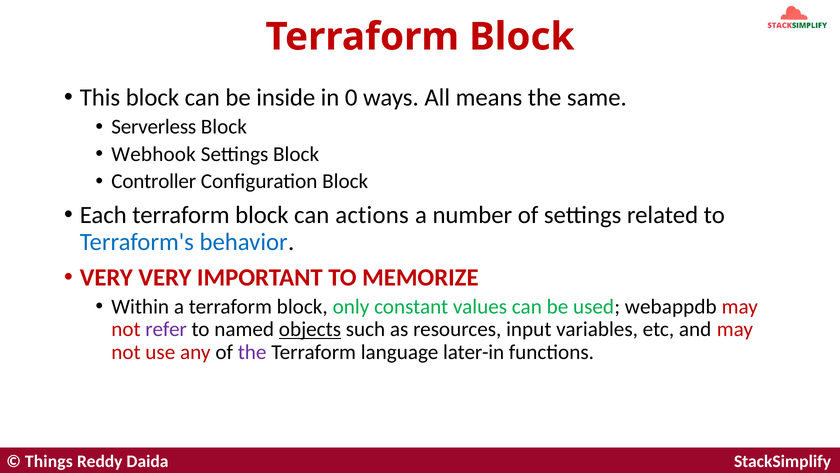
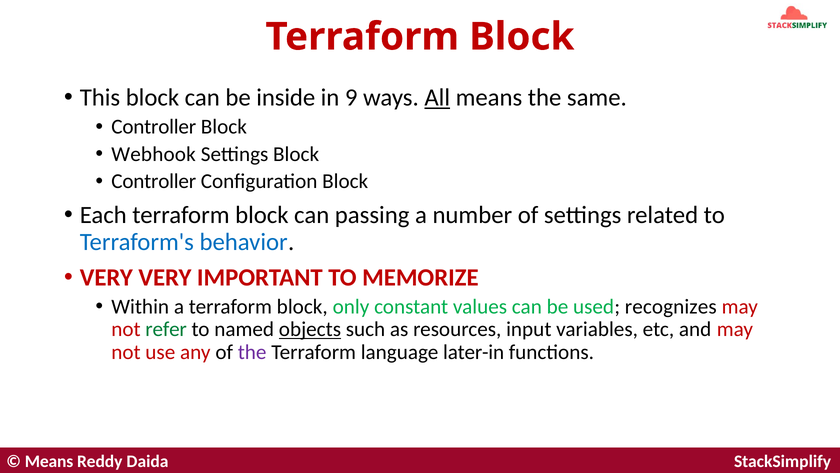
0: 0 -> 9
All underline: none -> present
Serverless at (154, 127): Serverless -> Controller
actions: actions -> passing
webappdb: webappdb -> recognizes
refer colour: purple -> green
Things at (49, 461): Things -> Means
